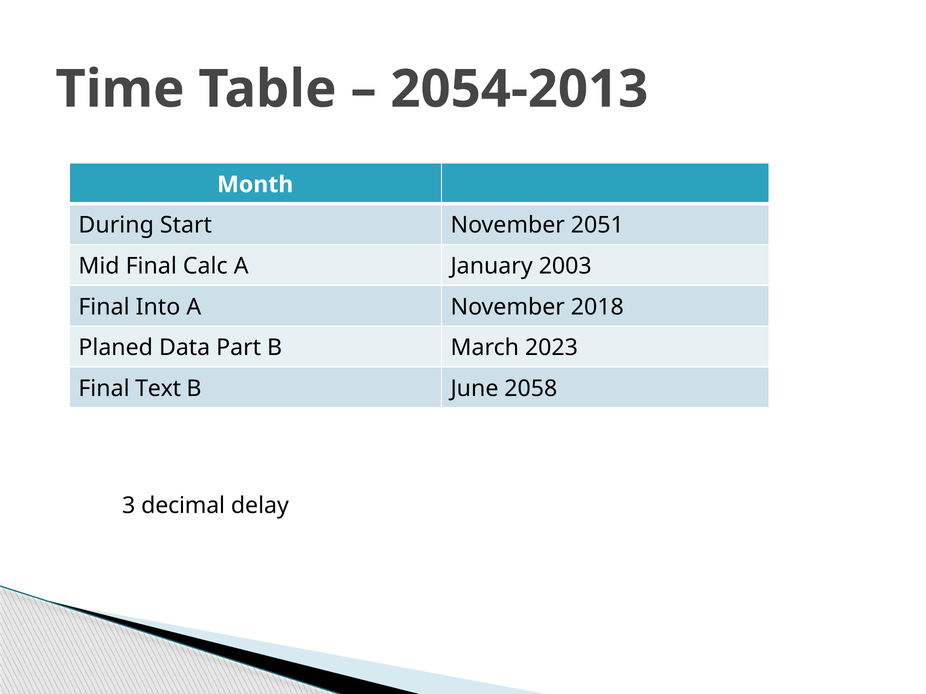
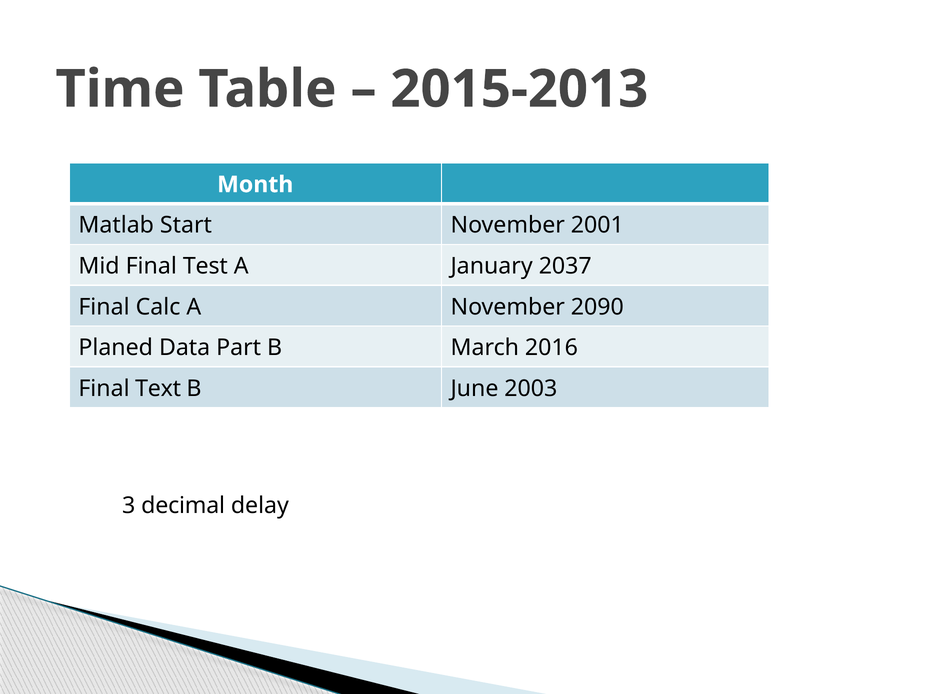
2054-2013: 2054-2013 -> 2015-2013
During: During -> Matlab
2051: 2051 -> 2001
Calc: Calc -> Test
2003: 2003 -> 2037
Into: Into -> Calc
2018: 2018 -> 2090
2023: 2023 -> 2016
2058: 2058 -> 2003
